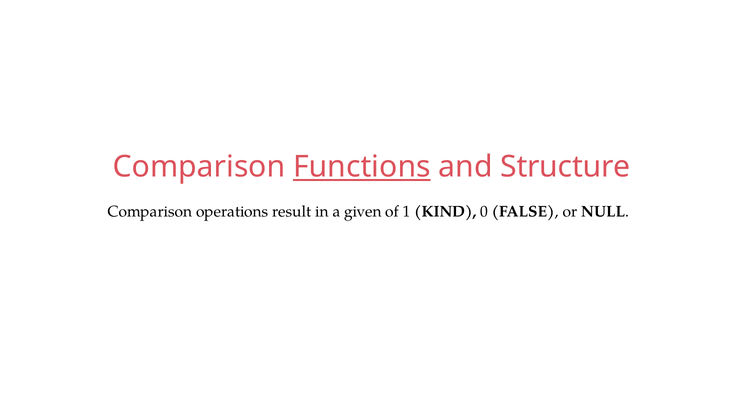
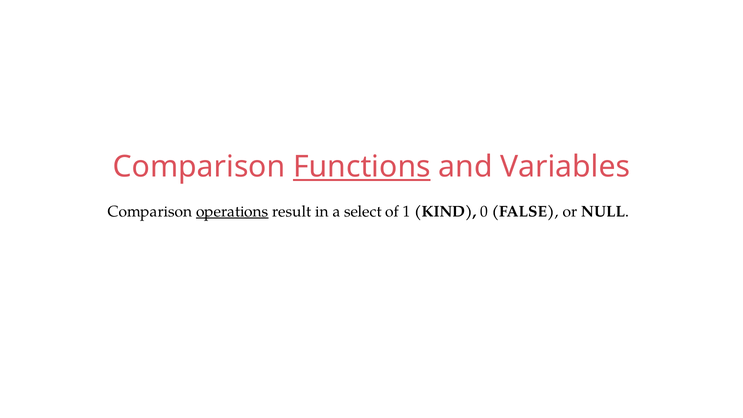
Structure: Structure -> Variables
operations underline: none -> present
given: given -> select
